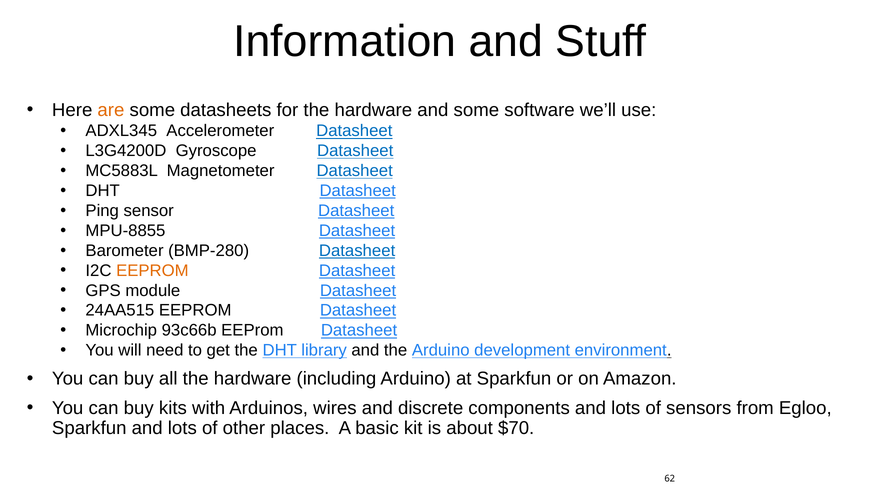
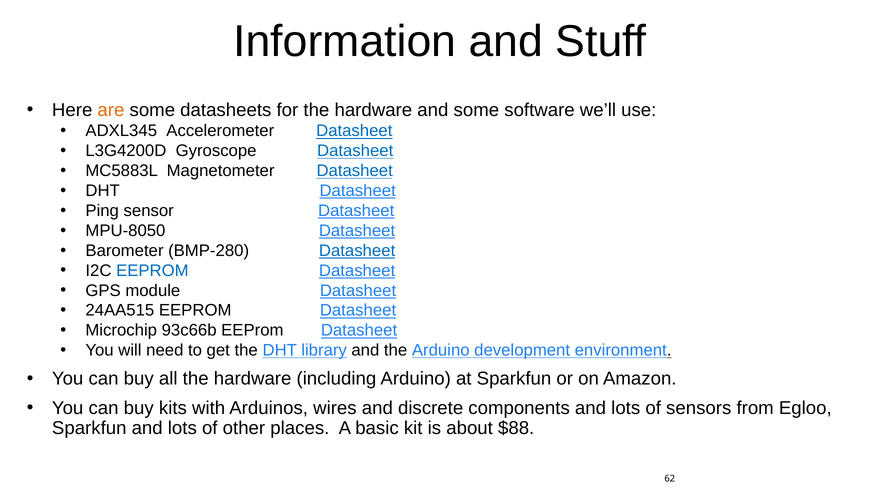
MPU-8855: MPU-8855 -> MPU-8050
EEPROM at (152, 271) colour: orange -> blue
$70: $70 -> $88
